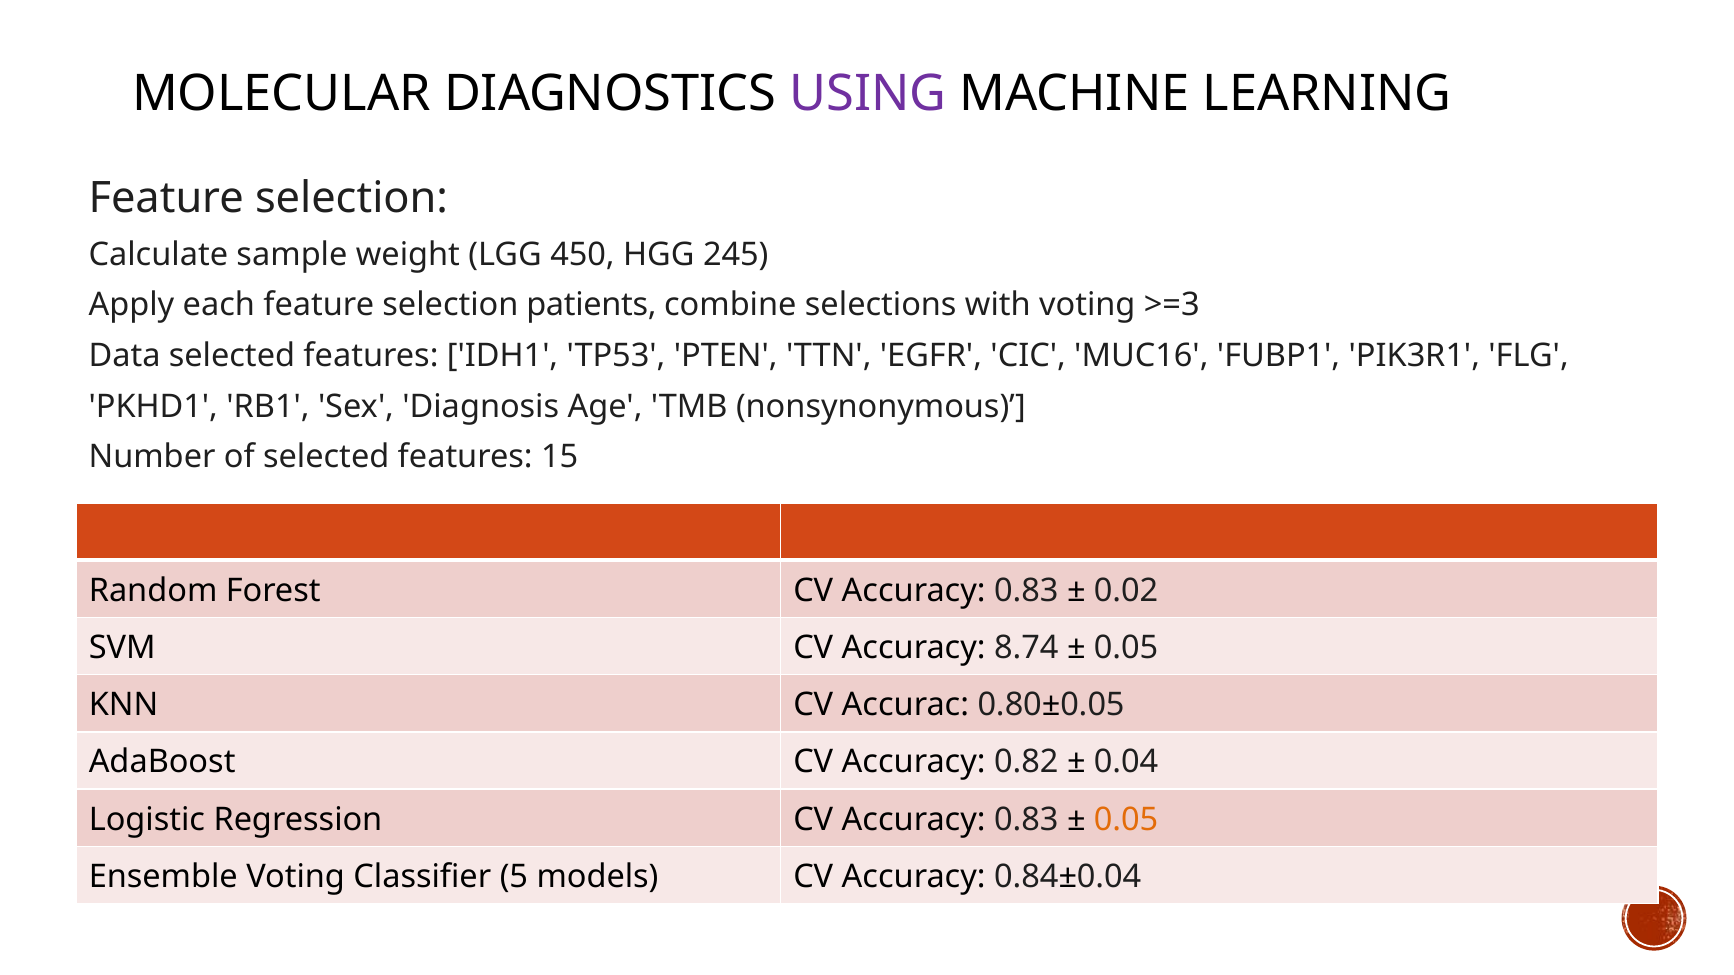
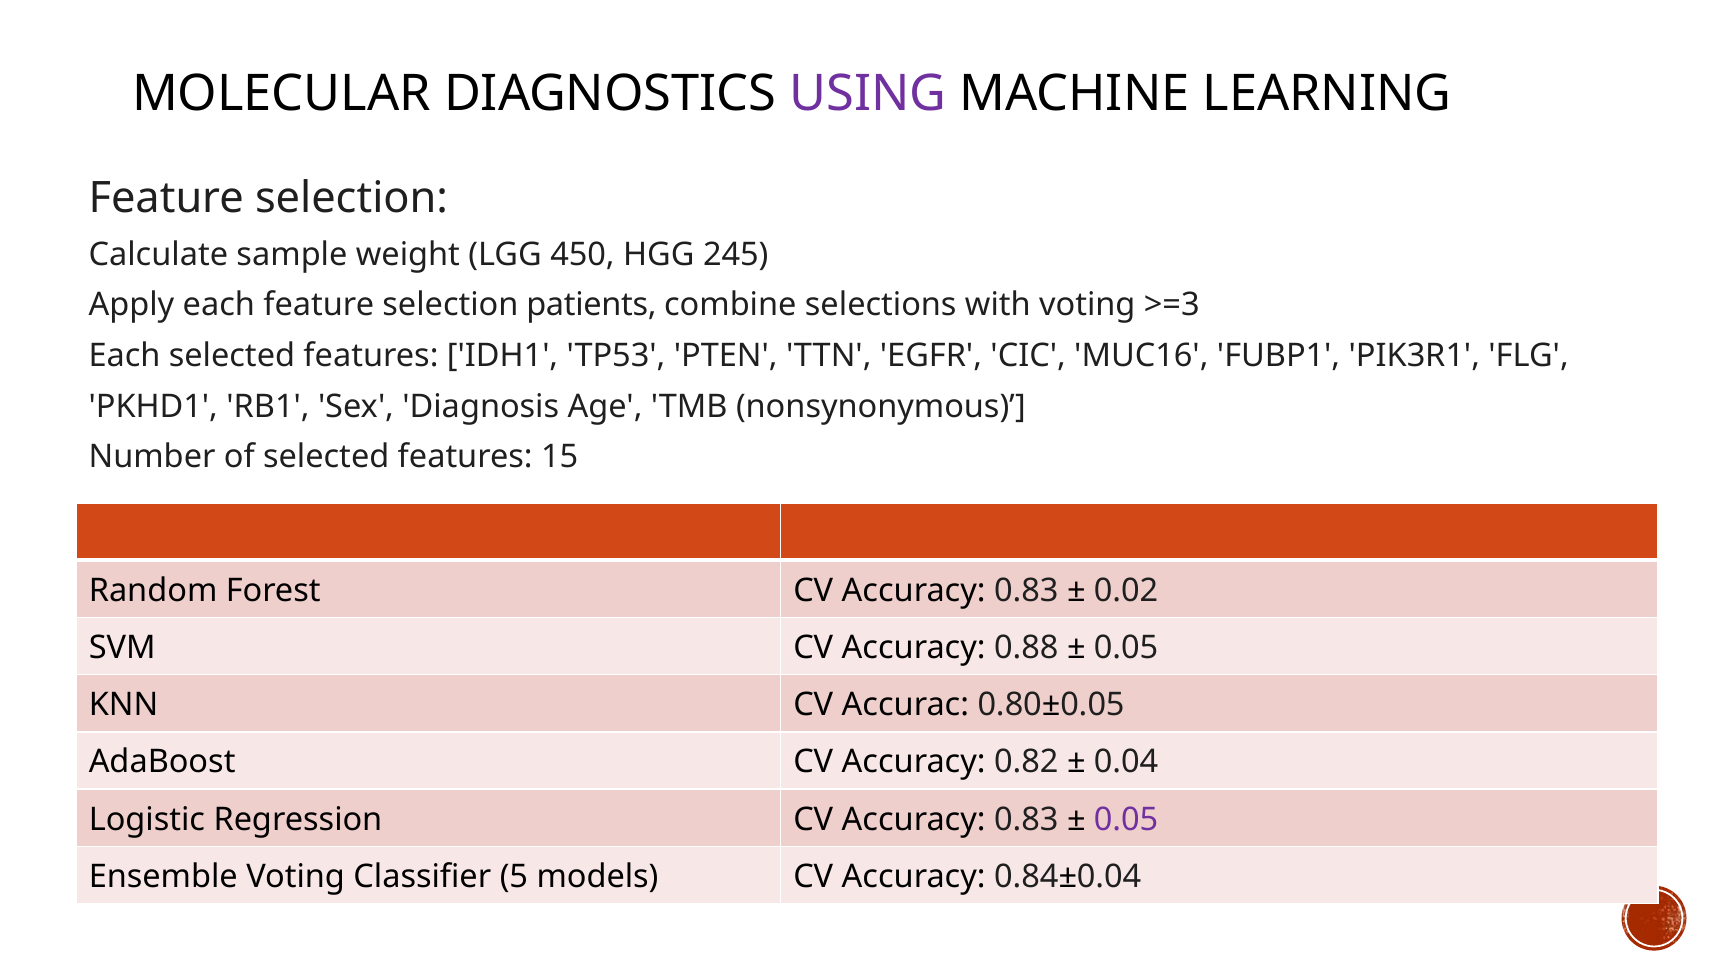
Data at (125, 356): Data -> Each
8.74: 8.74 -> 0.88
0.05 at (1126, 820) colour: orange -> purple
